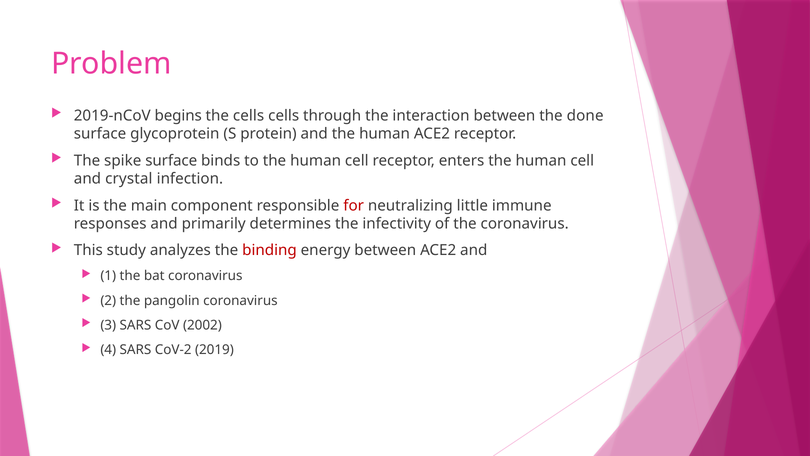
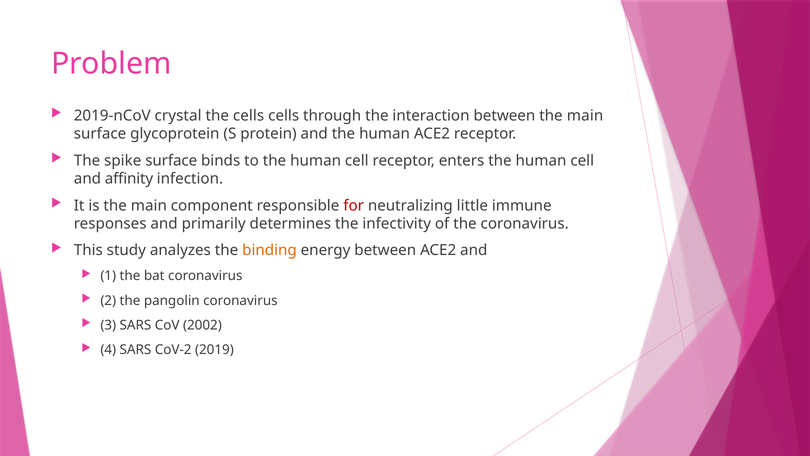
begins: begins -> crystal
between the done: done -> main
crystal: crystal -> affinity
binding colour: red -> orange
